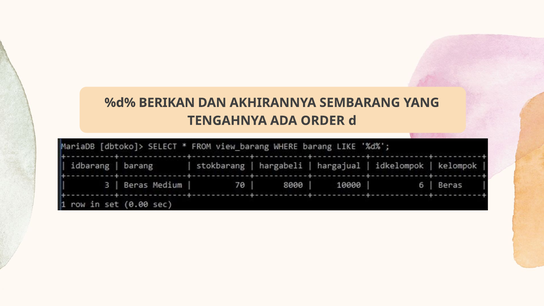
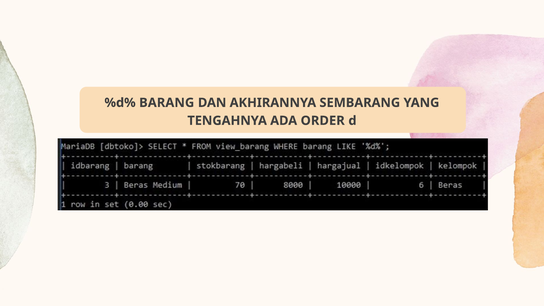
BERIKAN: BERIKAN -> BARANG
